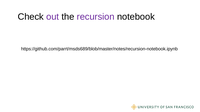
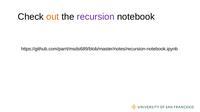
out colour: purple -> orange
